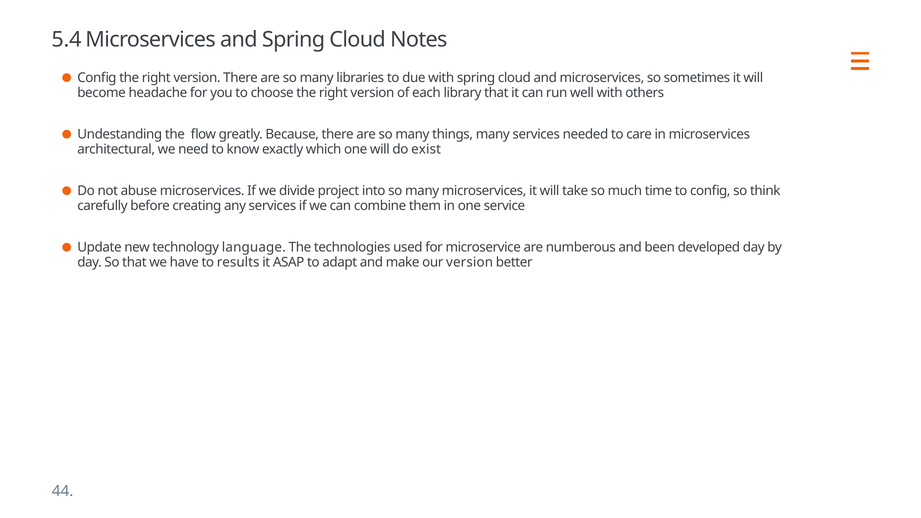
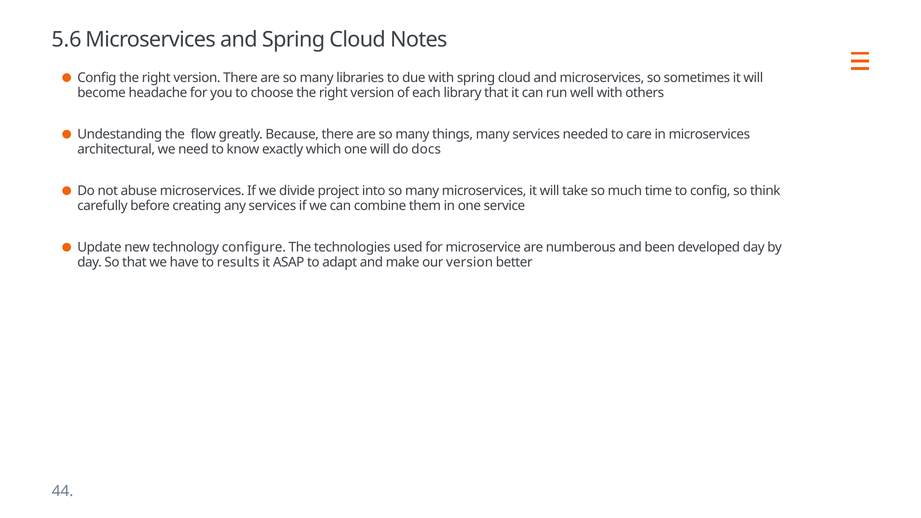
5.4: 5.4 -> 5.6
exist: exist -> docs
language: language -> configure
